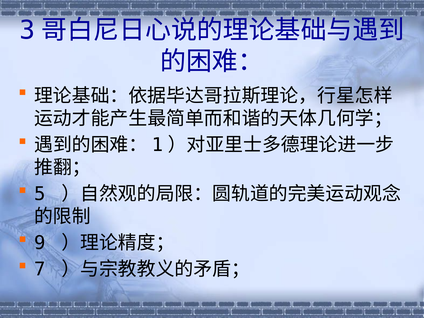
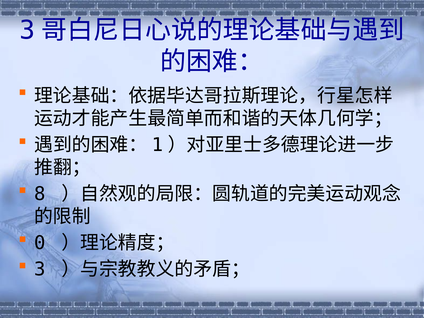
5: 5 -> 8
9: 9 -> 0
7 at (40, 269): 7 -> 3
